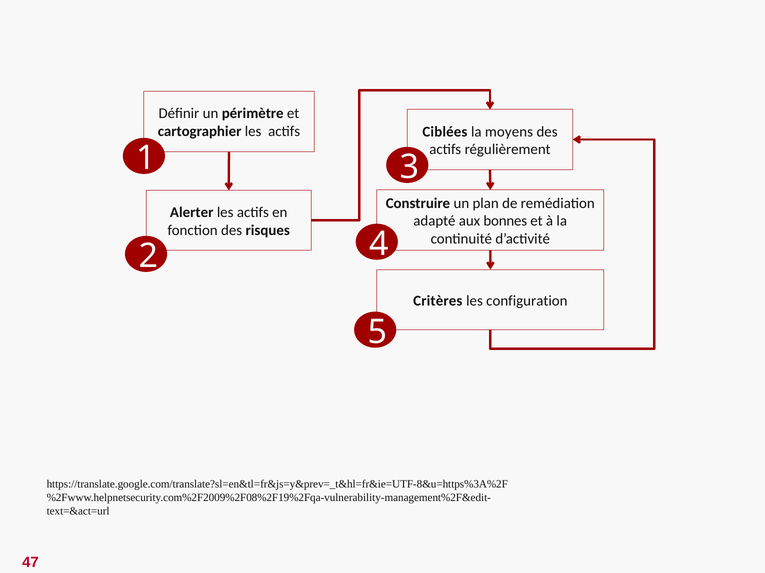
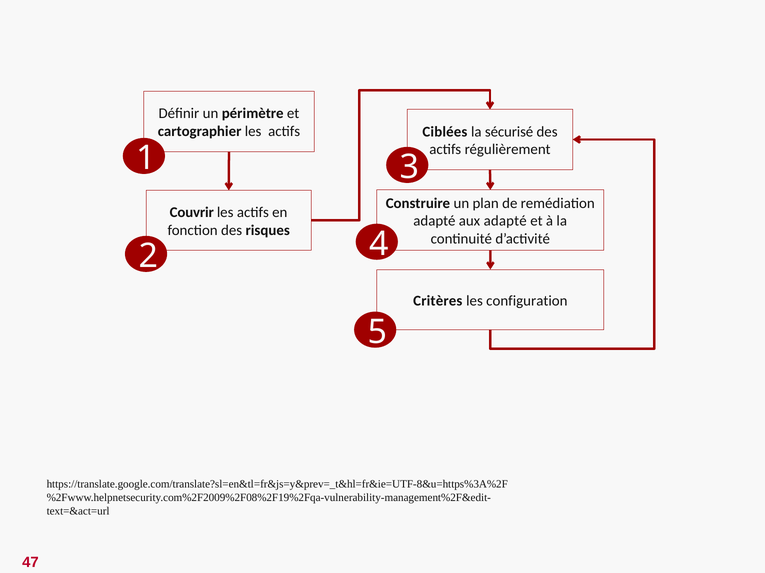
moyens: moyens -> sécurisé
Alerter: Alerter -> Couvrir
aux bonnes: bonnes -> adapté
